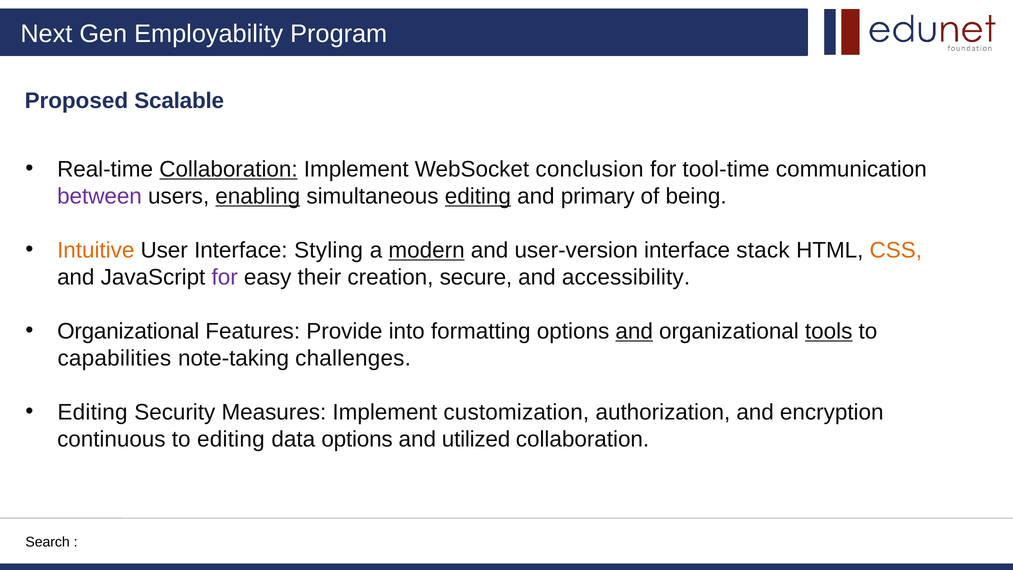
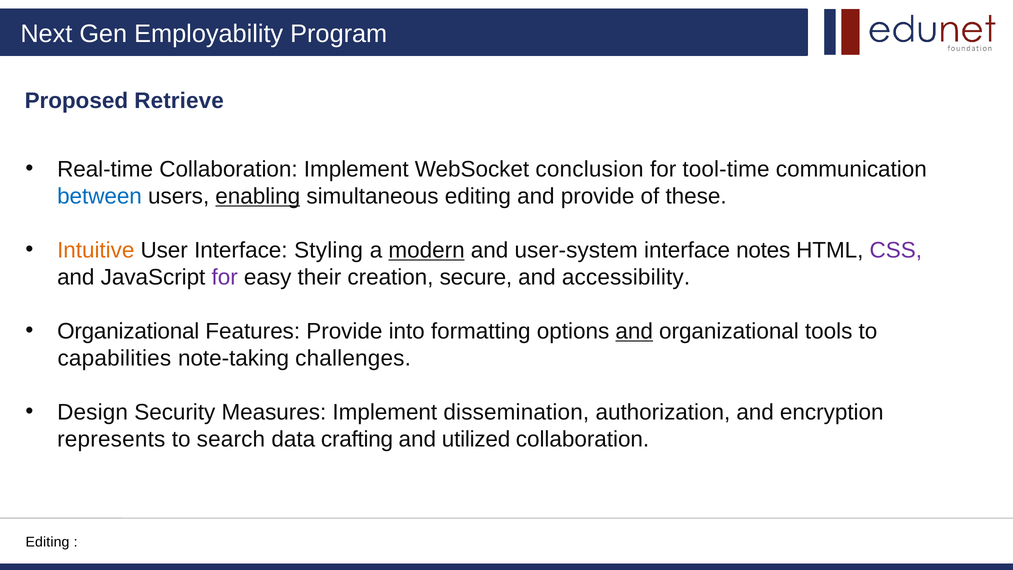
Scalable: Scalable -> Retrieve
Collaboration at (228, 169) underline: present -> none
between colour: purple -> blue
editing at (478, 196) underline: present -> none
and primary: primary -> provide
being: being -> these
user-version: user-version -> user-system
stack: stack -> notes
CSS colour: orange -> purple
tools underline: present -> none
Editing at (93, 412): Editing -> Design
customization: customization -> dissemination
continuous: continuous -> represents
to editing: editing -> search
data options: options -> crafting
Search at (48, 542): Search -> Editing
